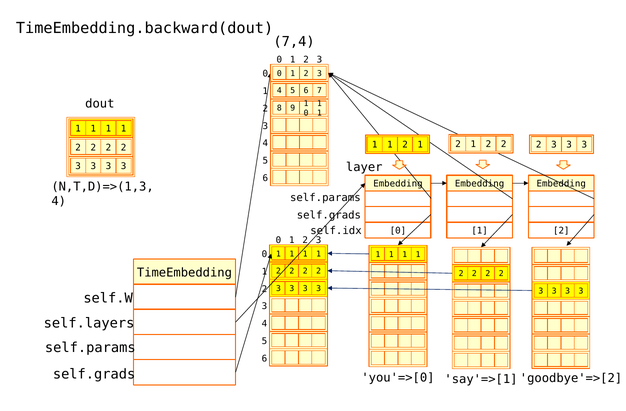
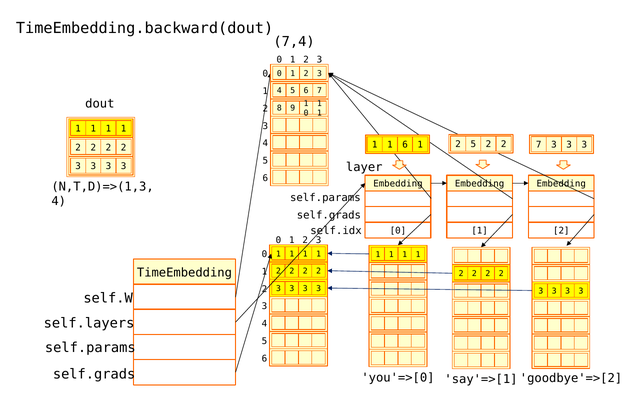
2 at (405, 145): 2 -> 6
1 at (473, 144): 1 -> 5
2 at (539, 145): 2 -> 7
